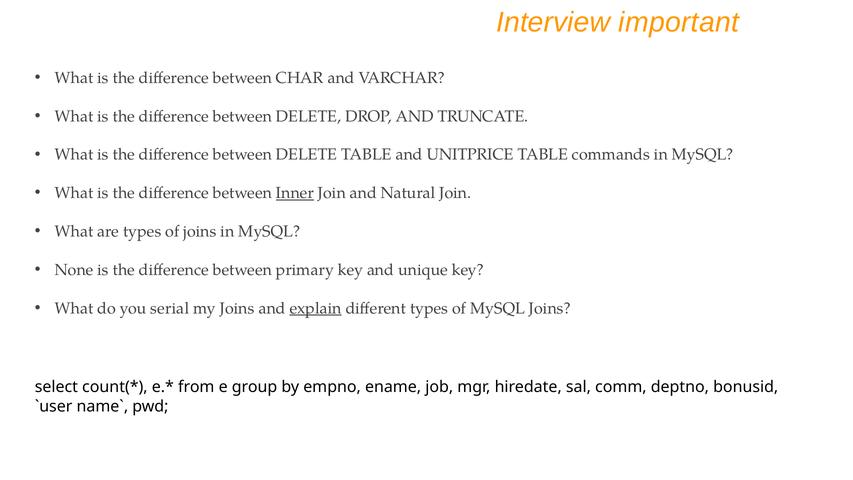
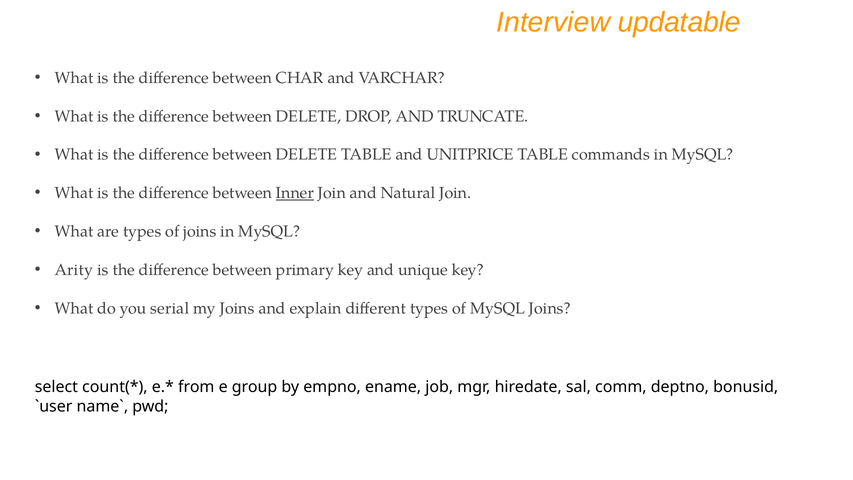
important: important -> updatable
None: None -> Arity
explain underline: present -> none
